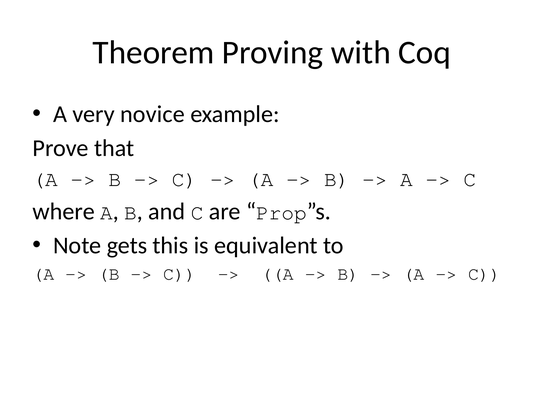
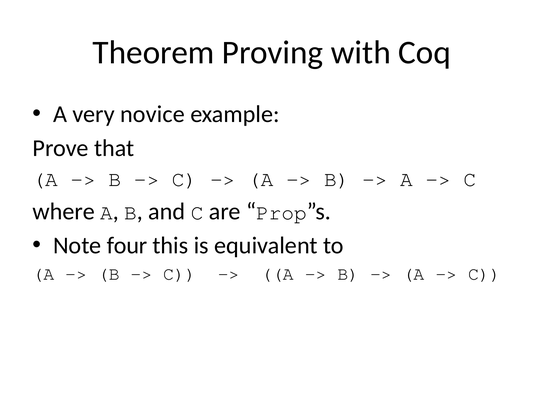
gets: gets -> four
